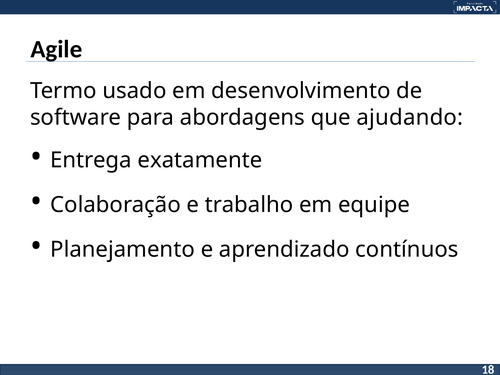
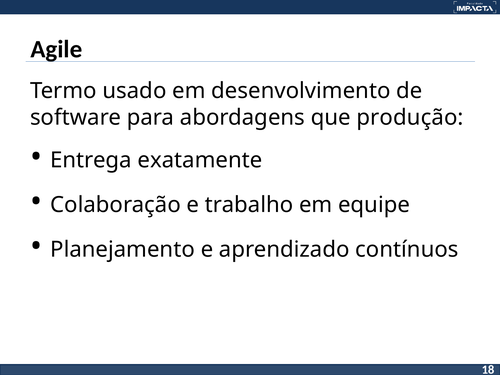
ajudando: ajudando -> produção
